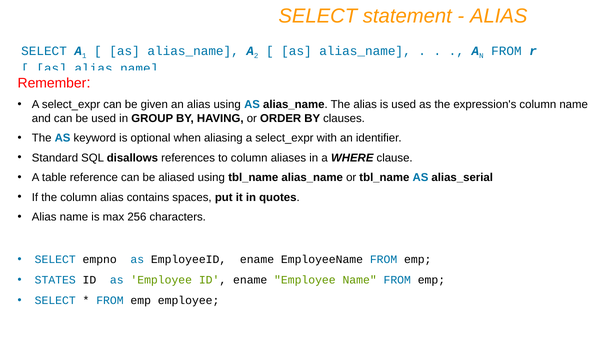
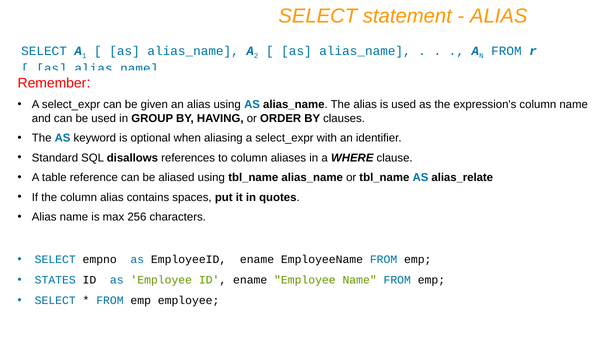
alias_serial: alias_serial -> alias_relate
